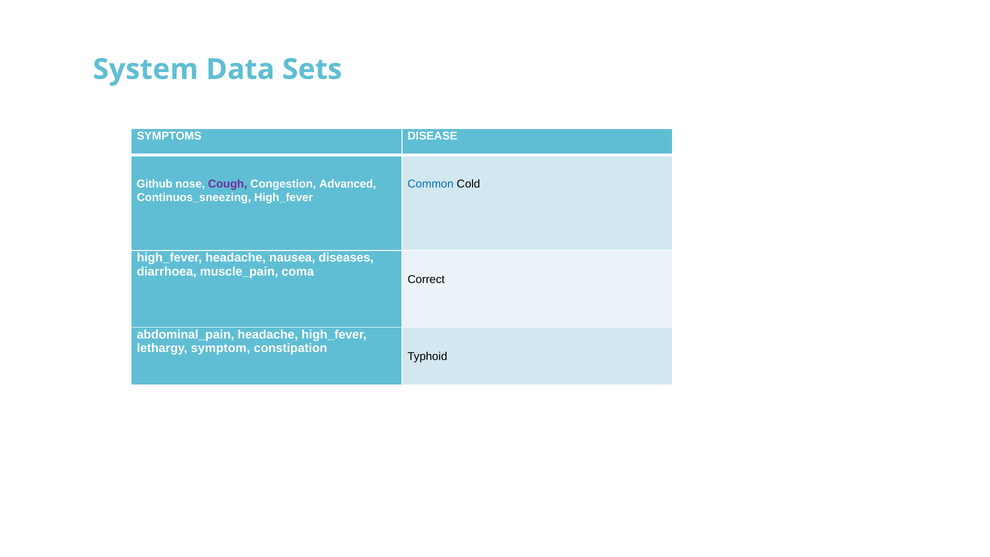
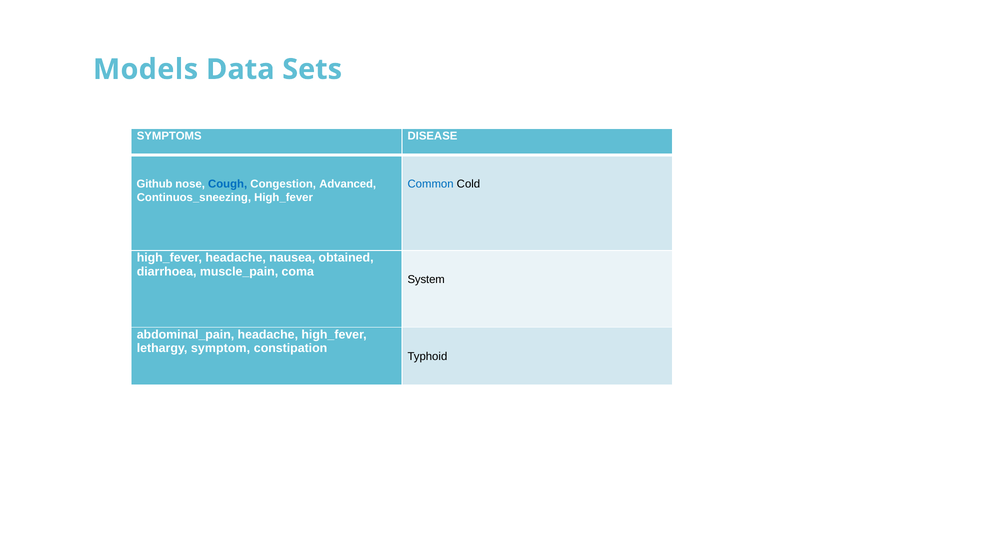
System: System -> Models
Cough colour: purple -> blue
diseases: diseases -> obtained
Correct: Correct -> System
